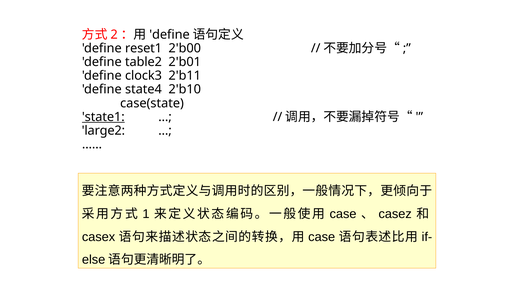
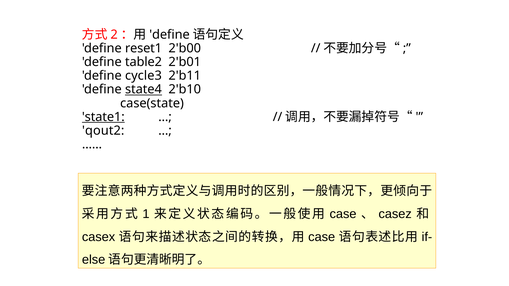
clock3: clock3 -> cycle3
state4 underline: none -> present
large2: large2 -> qout2
